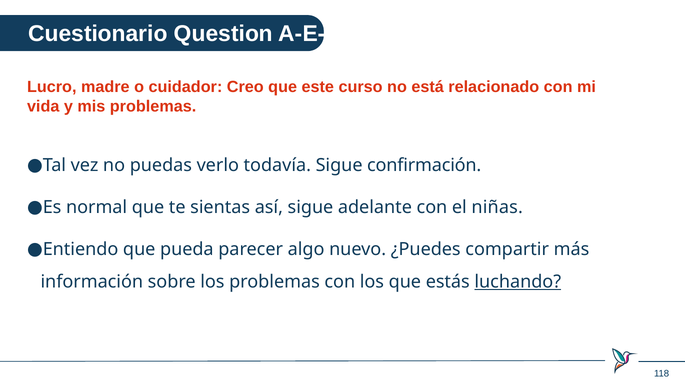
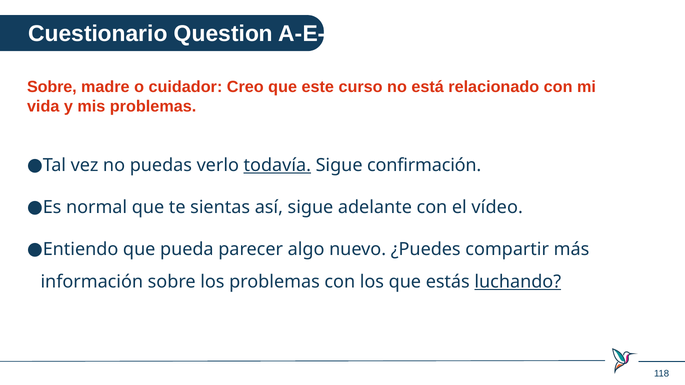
Lucro at (52, 87): Lucro -> Sobre
todavía underline: none -> present
niñas: niñas -> vídeo
